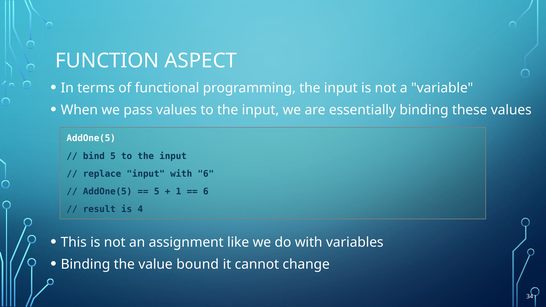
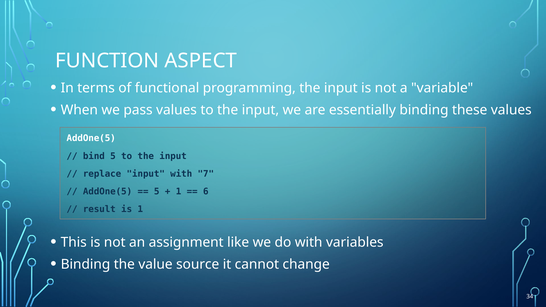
with 6: 6 -> 7
is 4: 4 -> 1
bound: bound -> source
